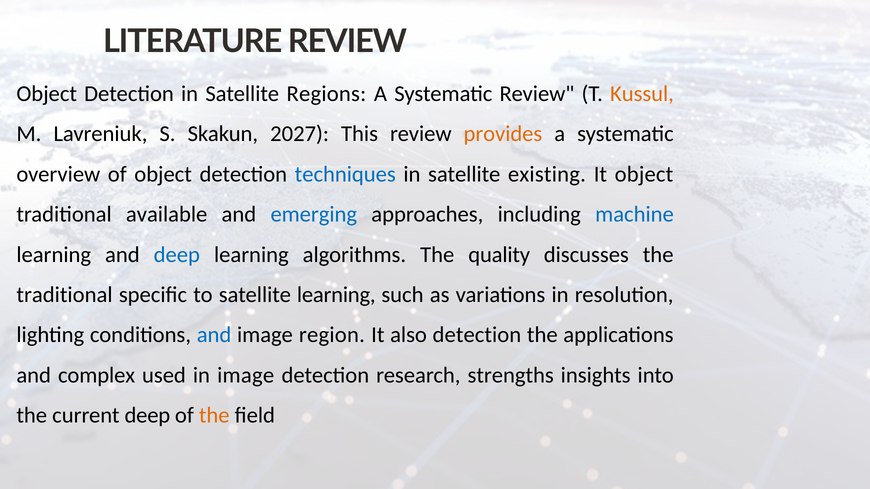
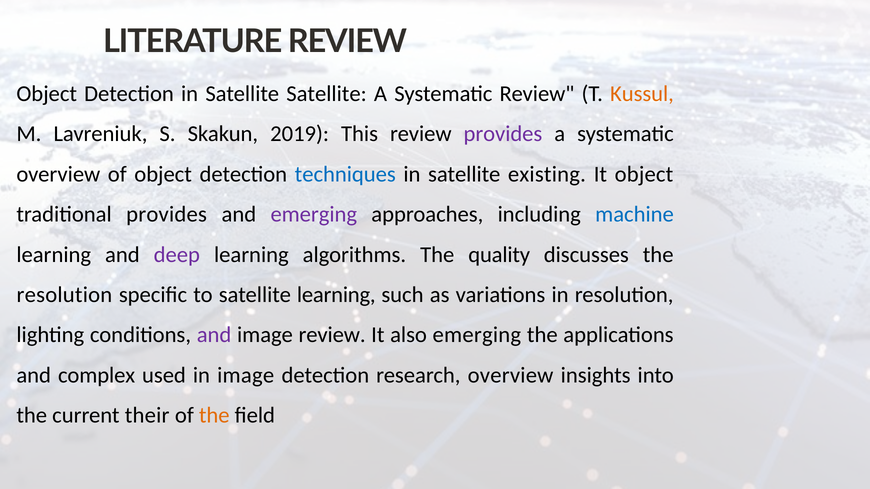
Satellite Regions: Regions -> Satellite
2027: 2027 -> 2019
provides at (503, 134) colour: orange -> purple
traditional available: available -> provides
emerging at (314, 215) colour: blue -> purple
deep at (177, 255) colour: blue -> purple
traditional at (65, 295): traditional -> resolution
and at (214, 335) colour: blue -> purple
image region: region -> review
also detection: detection -> emerging
research strengths: strengths -> overview
current deep: deep -> their
